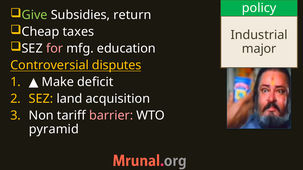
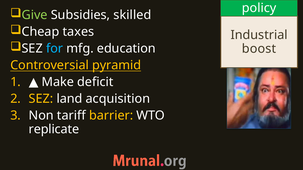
return: return -> skilled
for colour: pink -> light blue
major: major -> boost
disputes: disputes -> pyramid
barrier colour: pink -> yellow
pyramid: pyramid -> replicate
